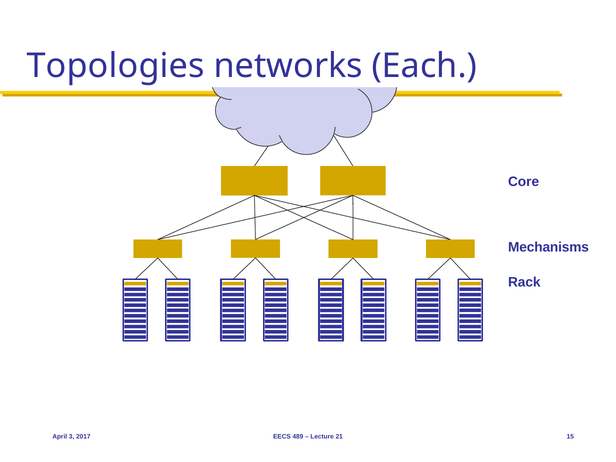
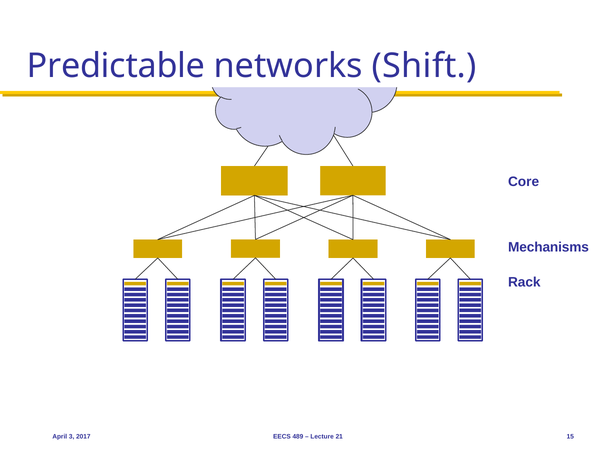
Topologies: Topologies -> Predictable
Each: Each -> Shift
